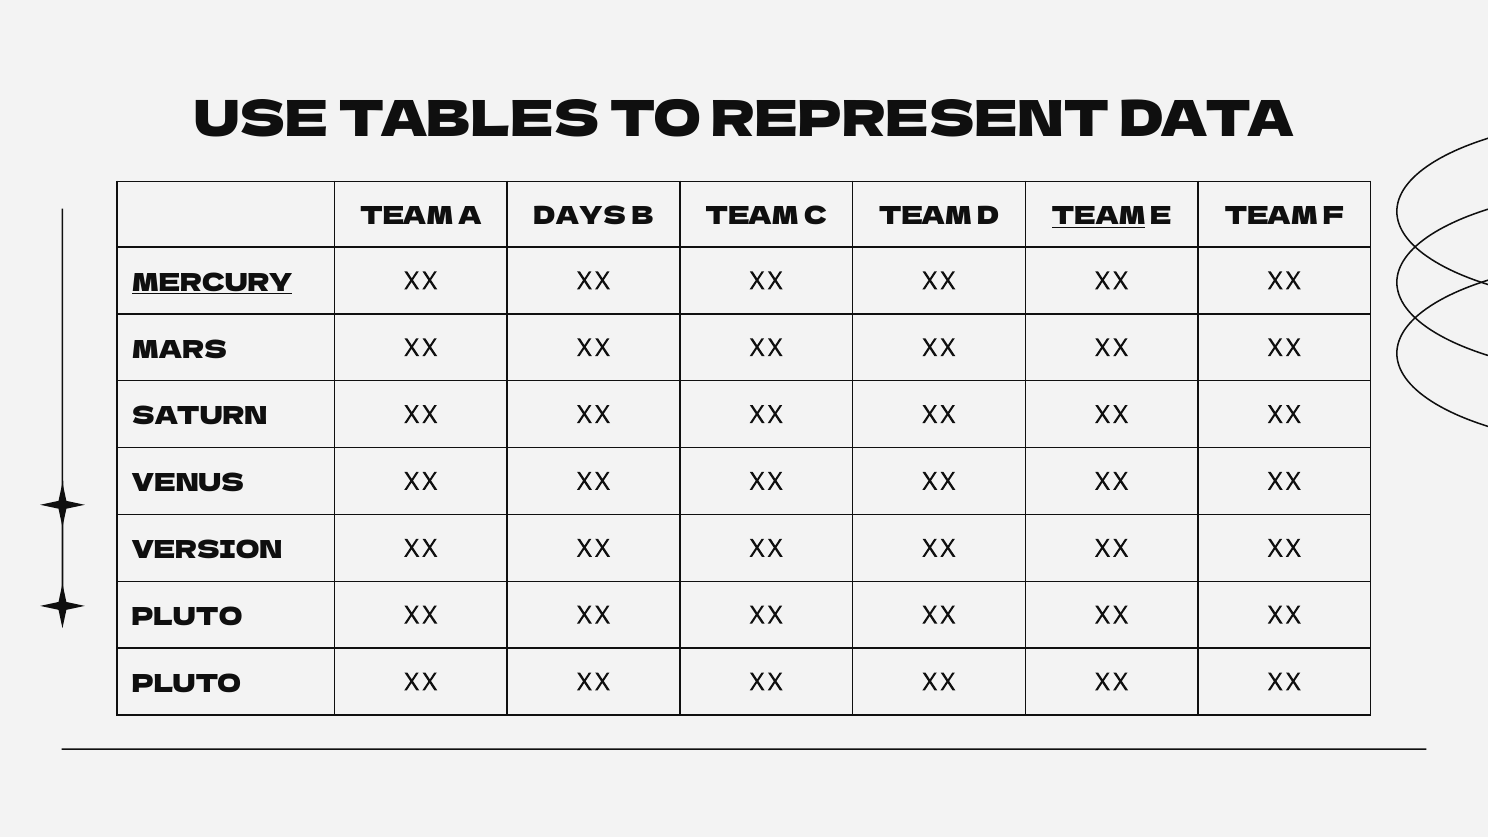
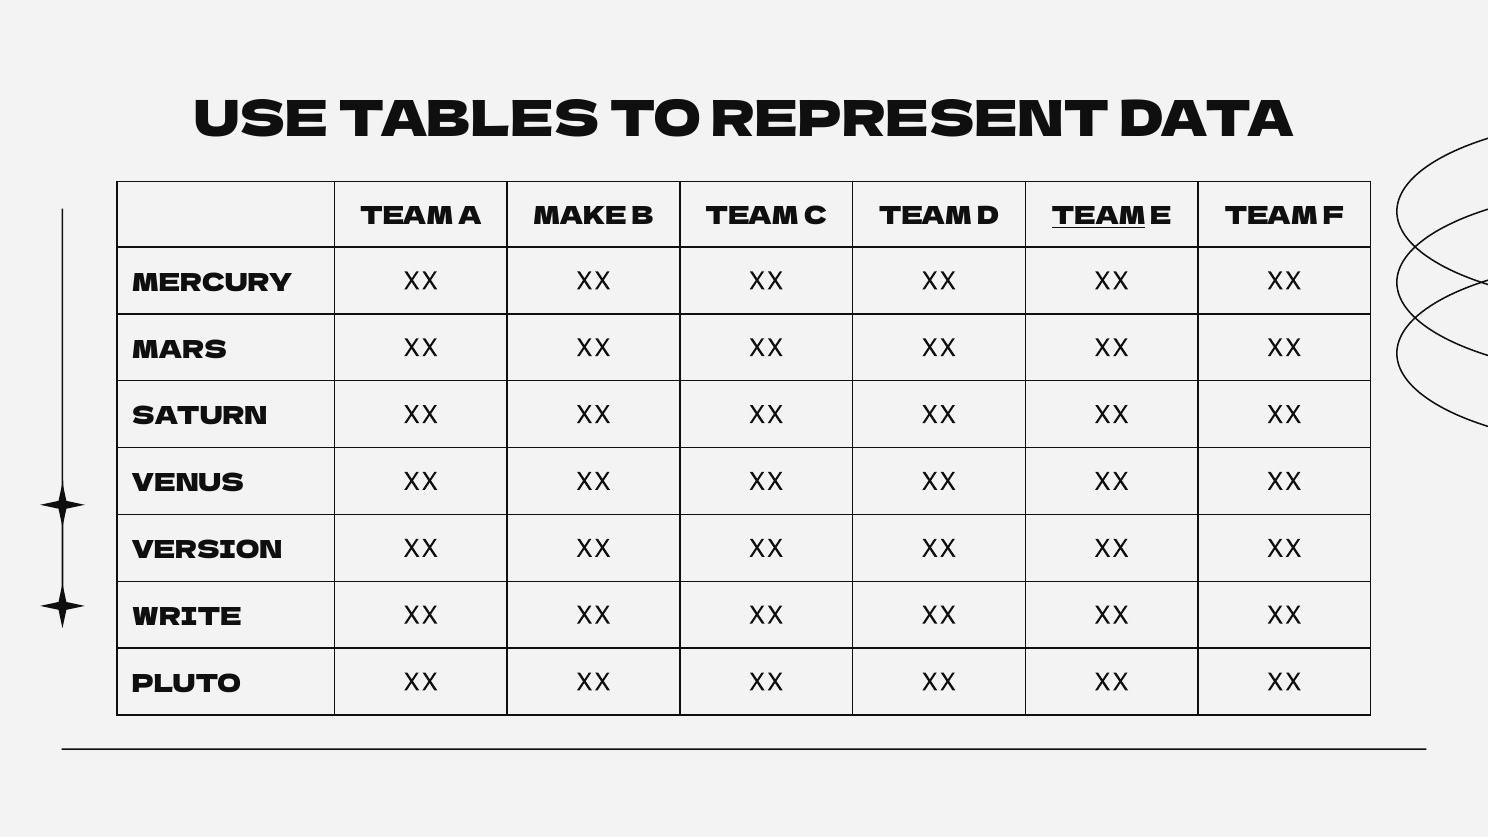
DAYS: DAYS -> MAKE
MERCURY underline: present -> none
PLUTO at (187, 617): PLUTO -> WRITE
